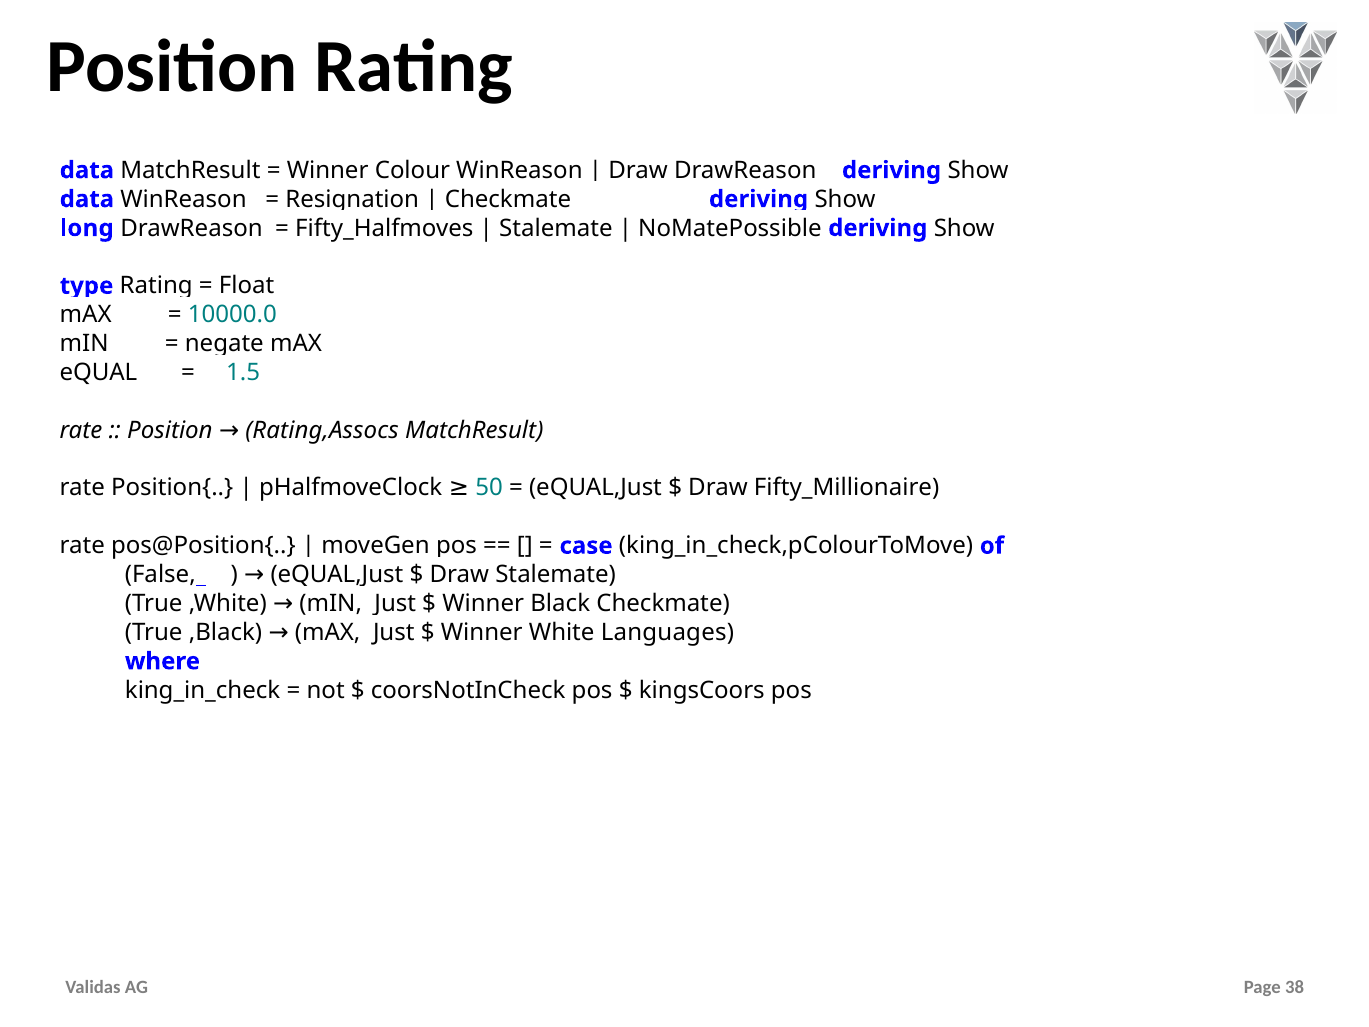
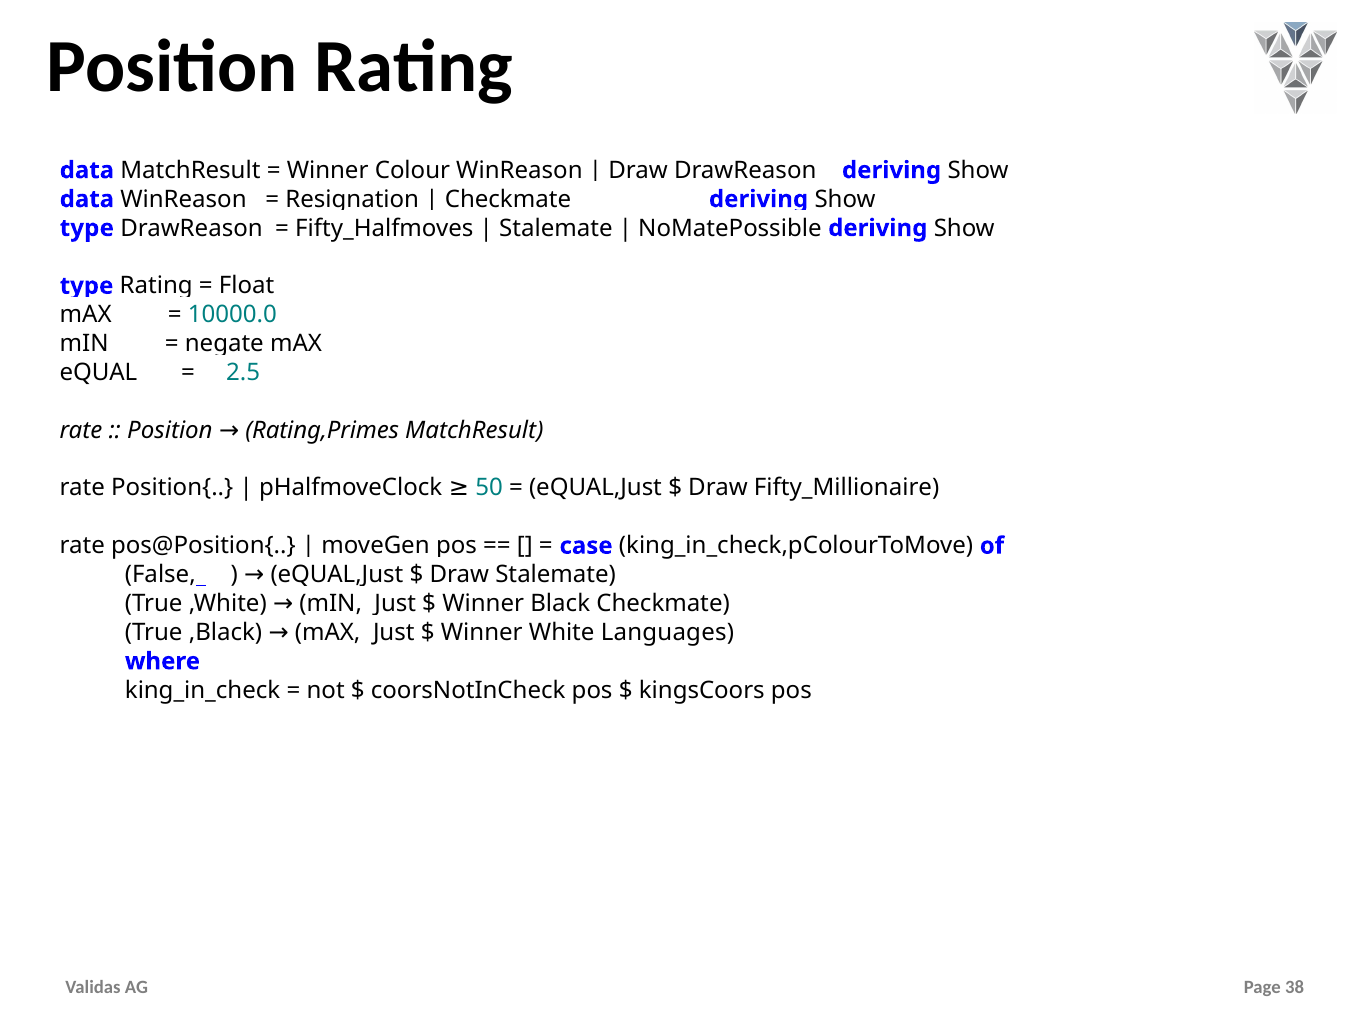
long at (87, 228): long -> type
1.5: 1.5 -> 2.5
Rating,Assocs: Rating,Assocs -> Rating,Primes
